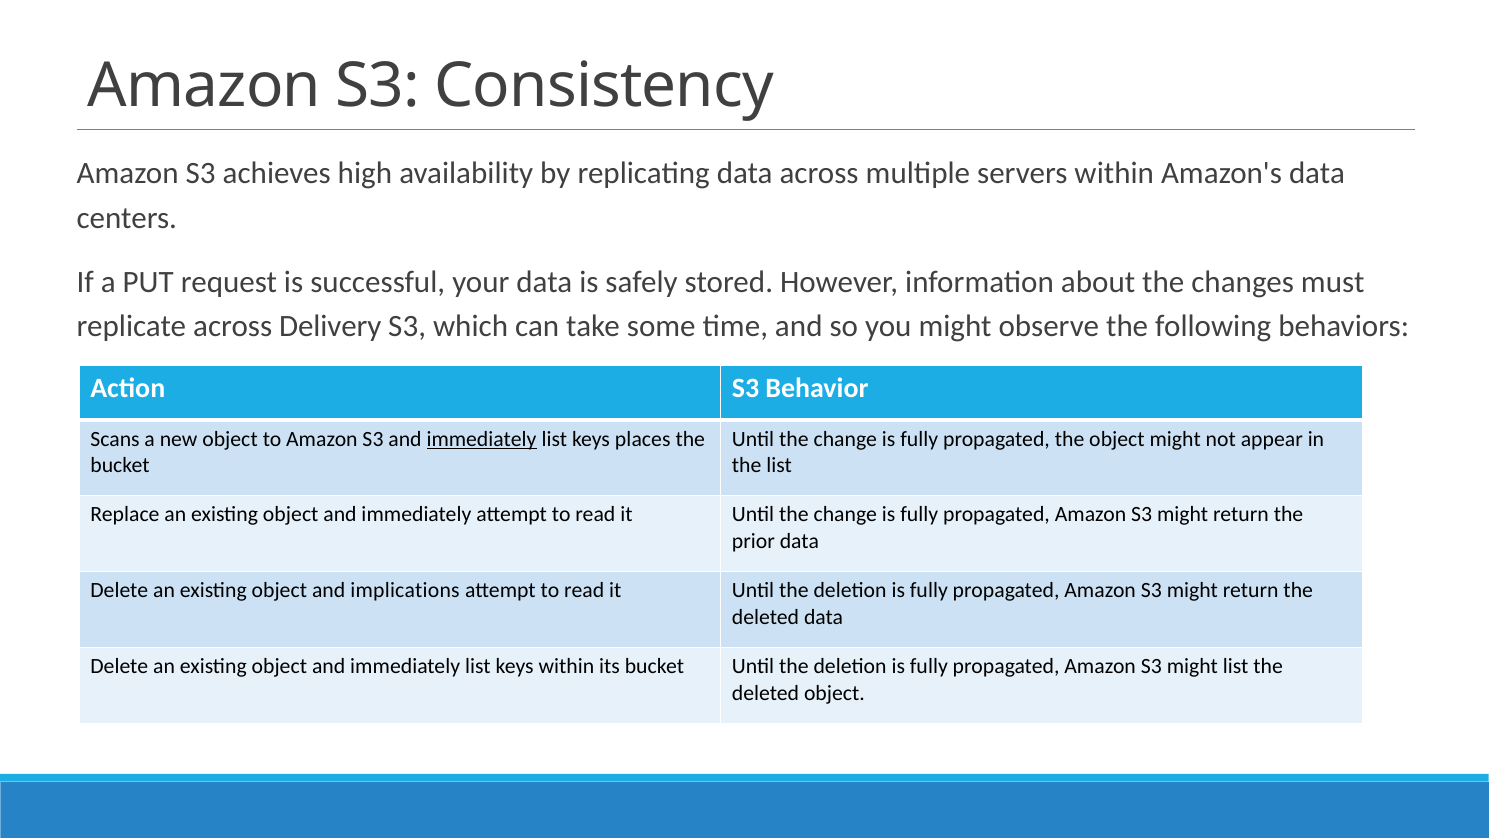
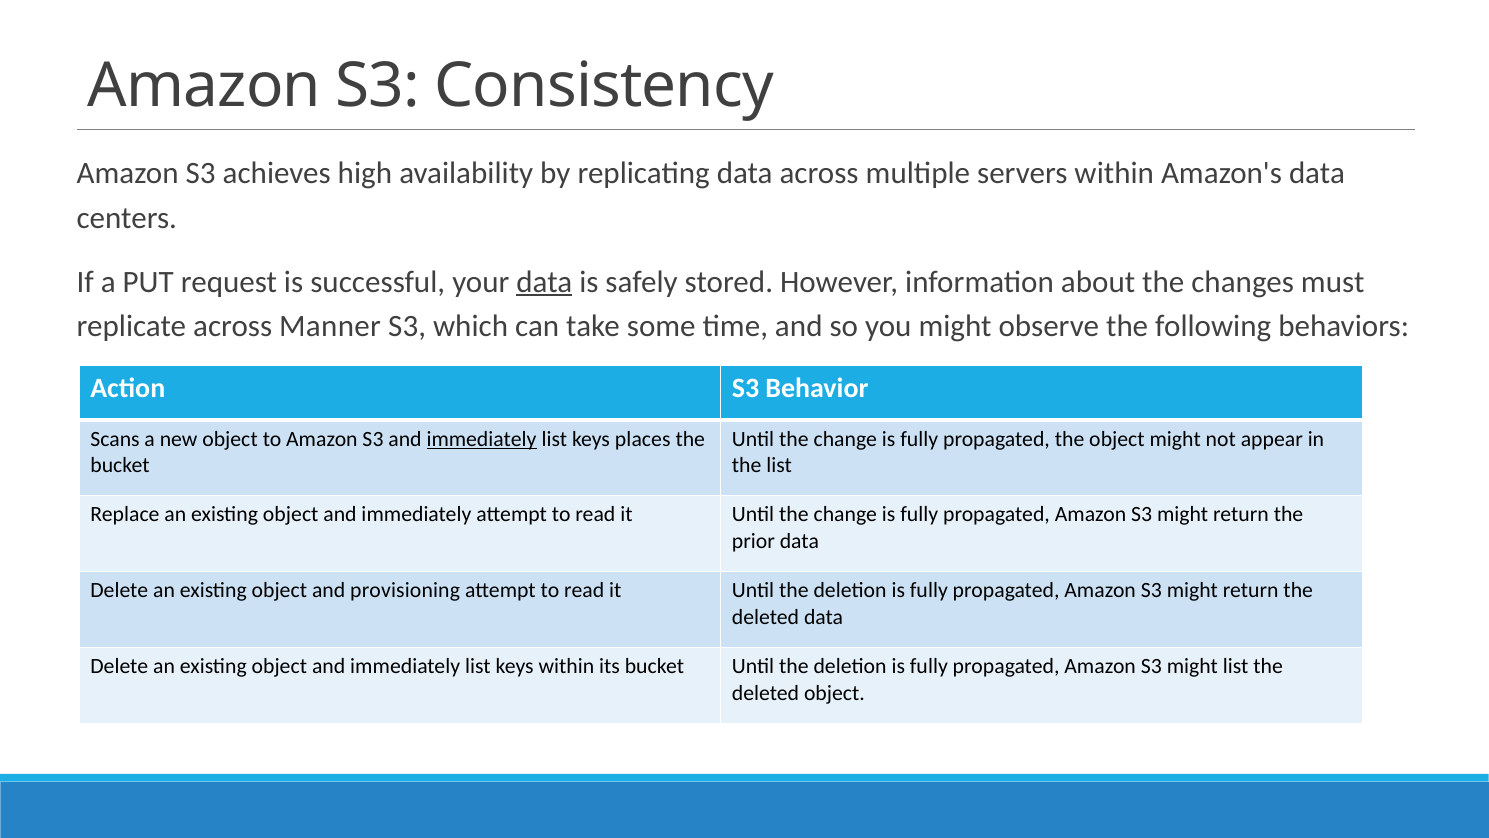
data at (544, 282) underline: none -> present
Delivery: Delivery -> Manner
implications: implications -> provisioning
